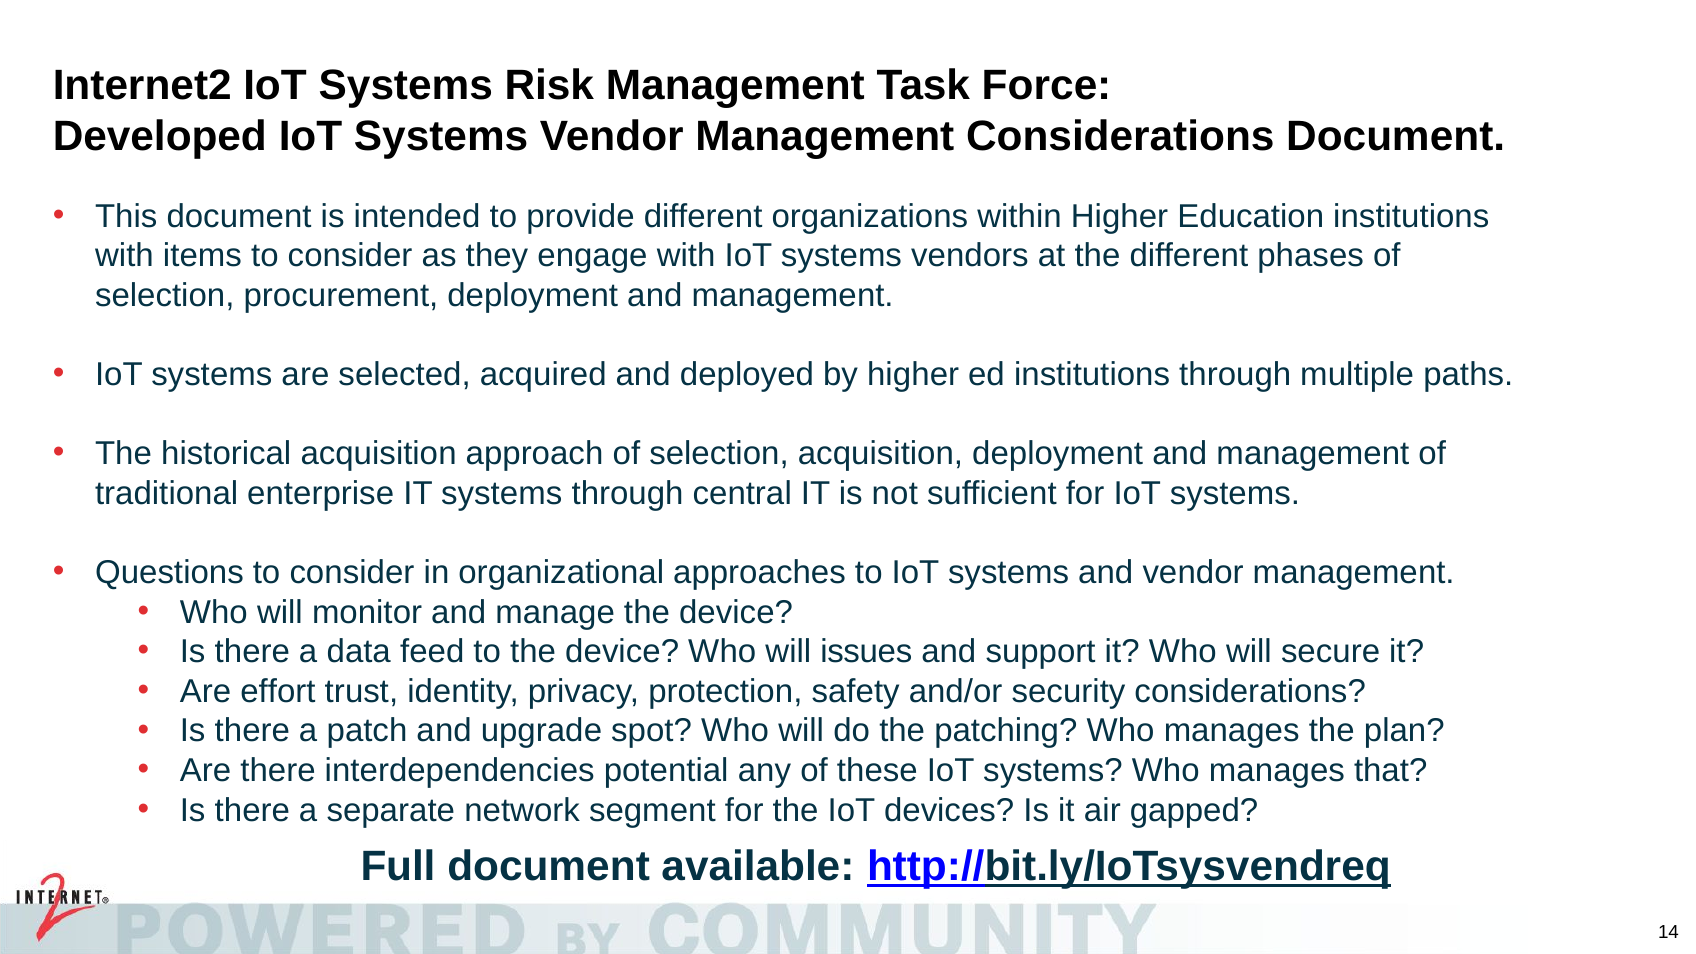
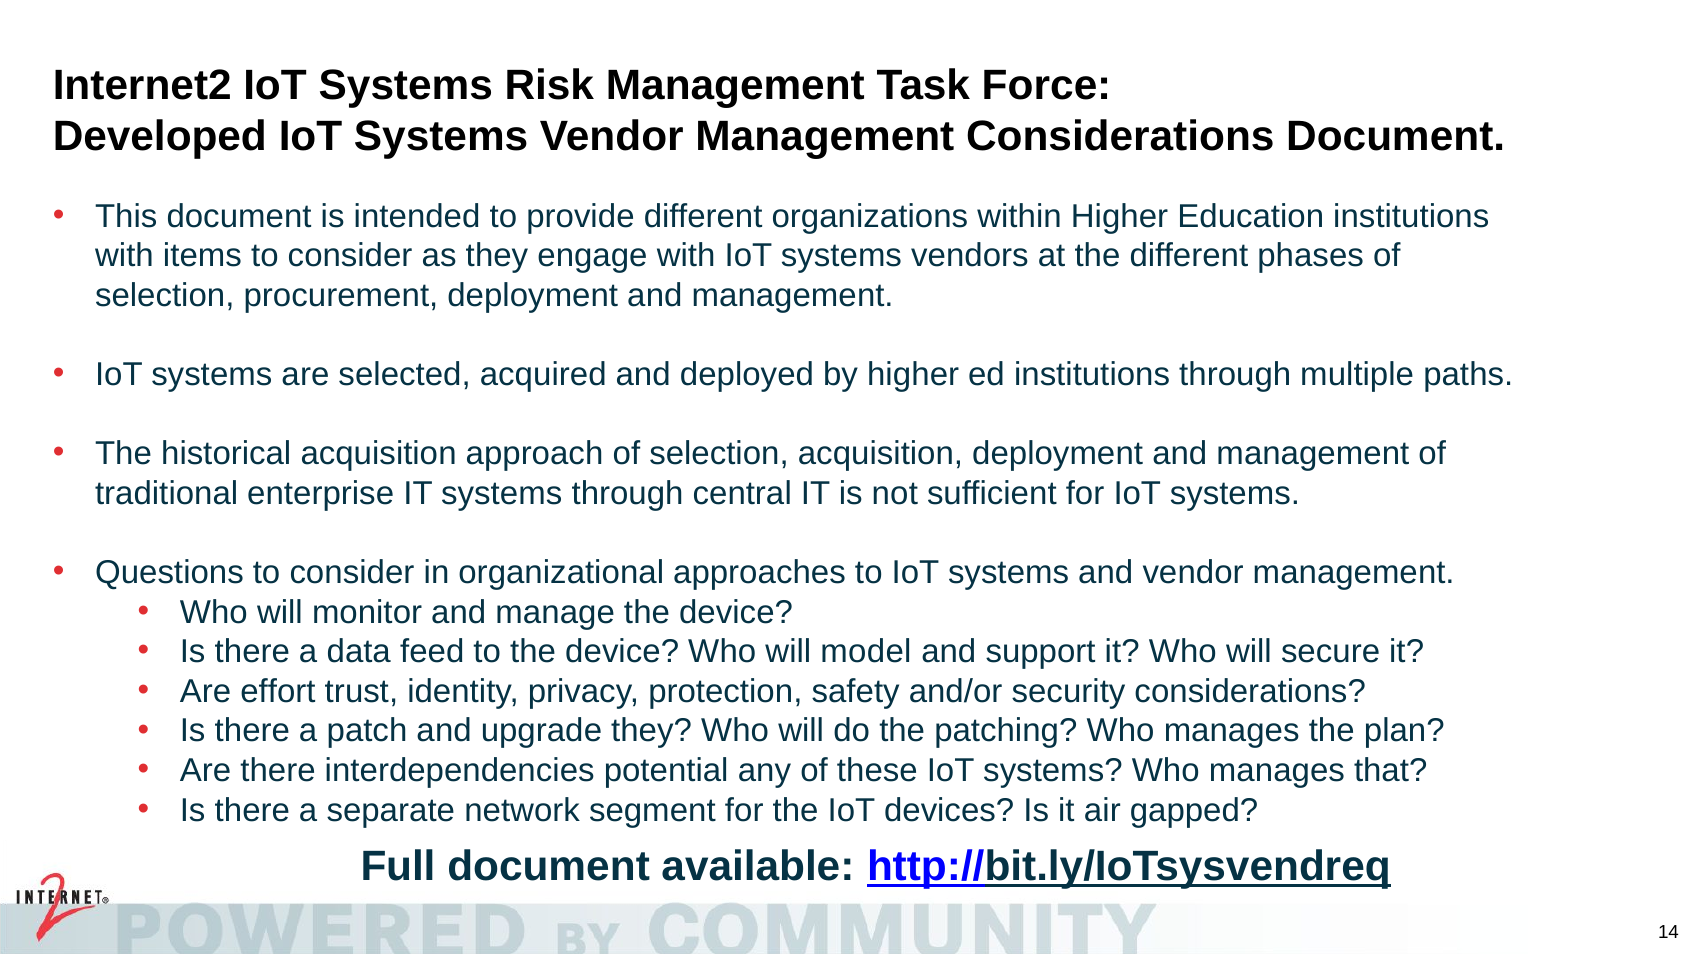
issues: issues -> model
upgrade spot: spot -> they
